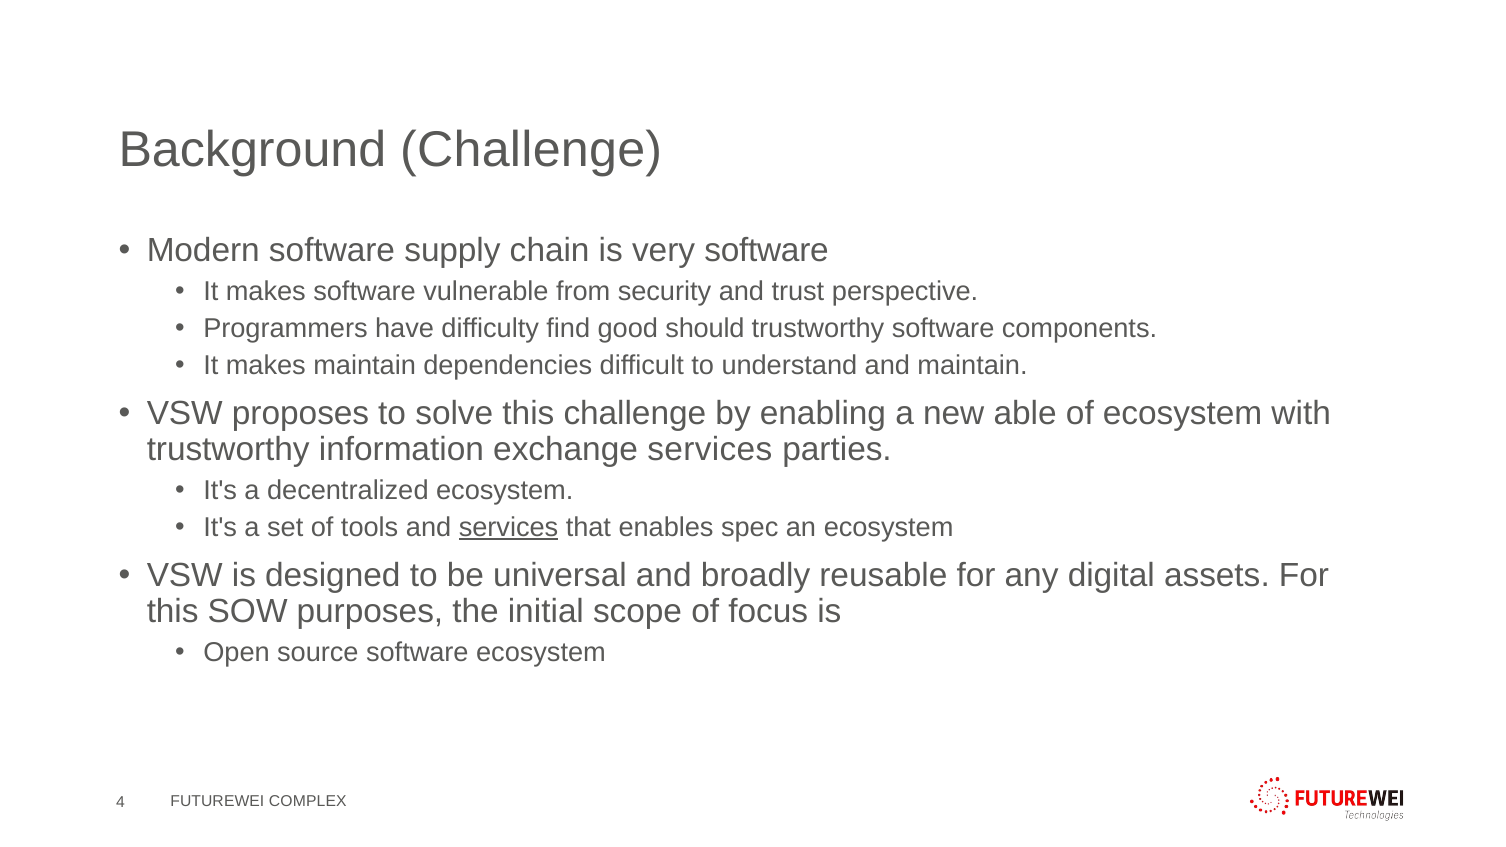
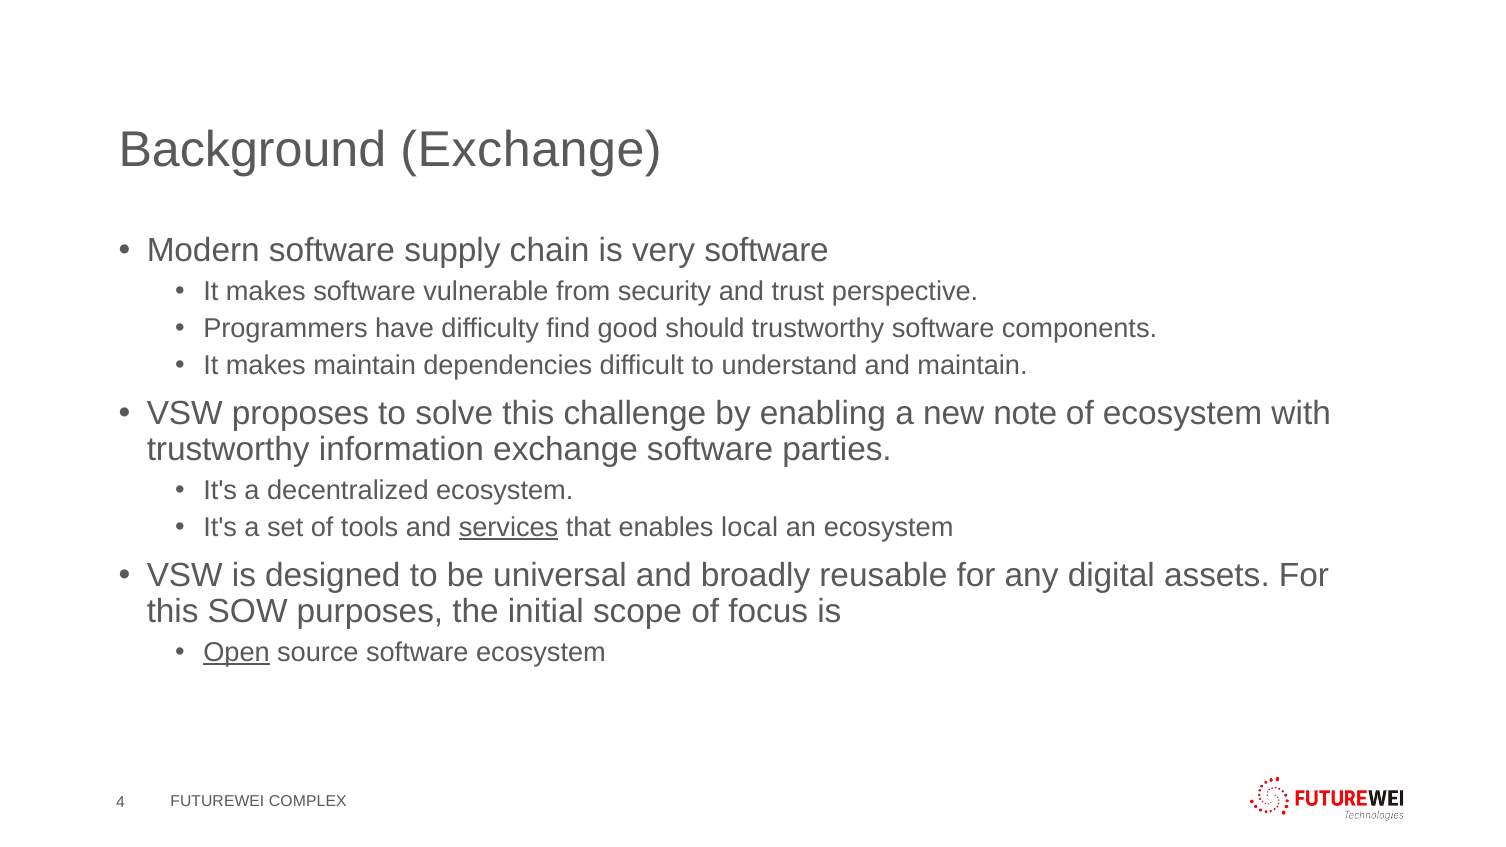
Background Challenge: Challenge -> Exchange
able: able -> note
exchange services: services -> software
spec: spec -> local
Open underline: none -> present
